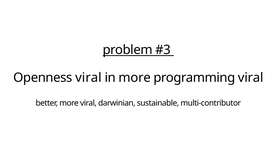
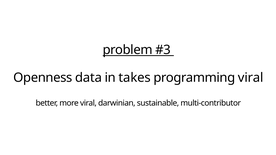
Openness viral: viral -> data
in more: more -> takes
